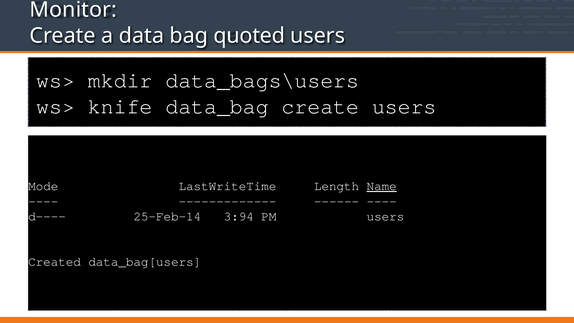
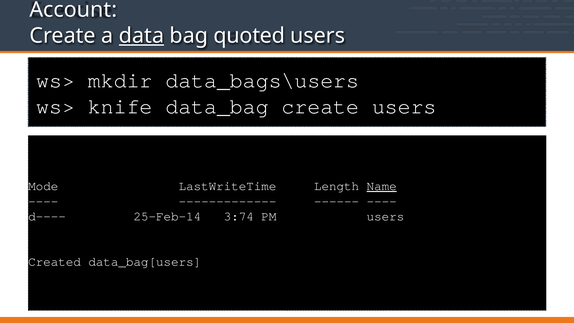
Monitor: Monitor -> Account
data underline: none -> present
3:94: 3:94 -> 3:74
